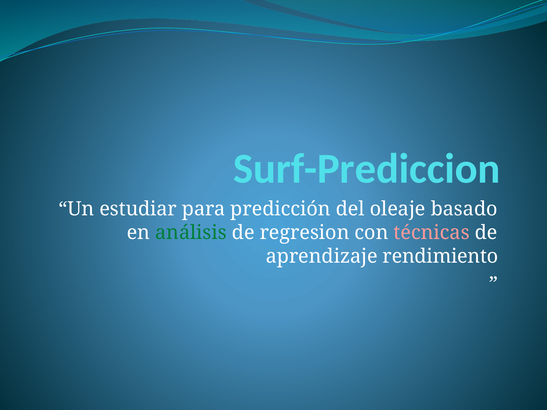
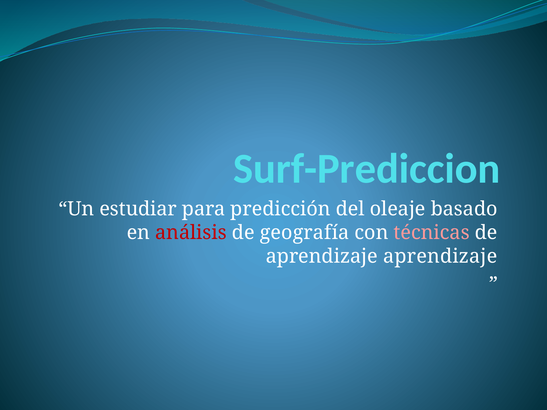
análisis colour: green -> red
regresion: regresion -> geografía
aprendizaje rendimiento: rendimiento -> aprendizaje
